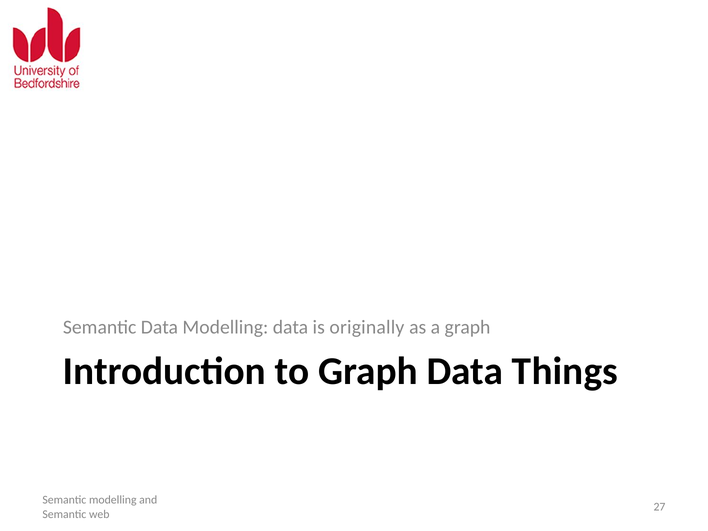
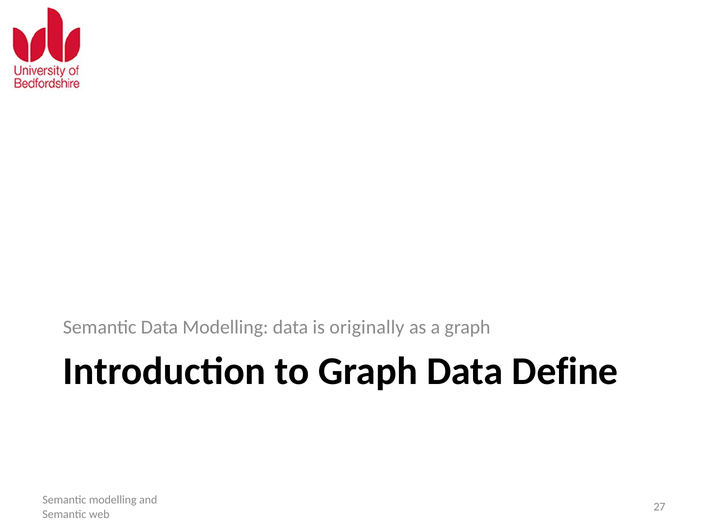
Things: Things -> Define
